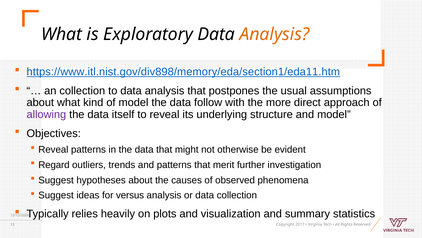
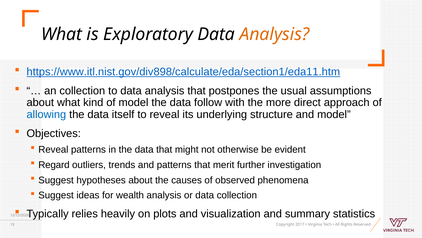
https://www.itl.nist.gov/div898/memory/eda/section1/eda11.htm: https://www.itl.nist.gov/div898/memory/eda/section1/eda11.htm -> https://www.itl.nist.gov/div898/calculate/eda/section1/eda11.htm
allowing colour: purple -> blue
versus: versus -> wealth
